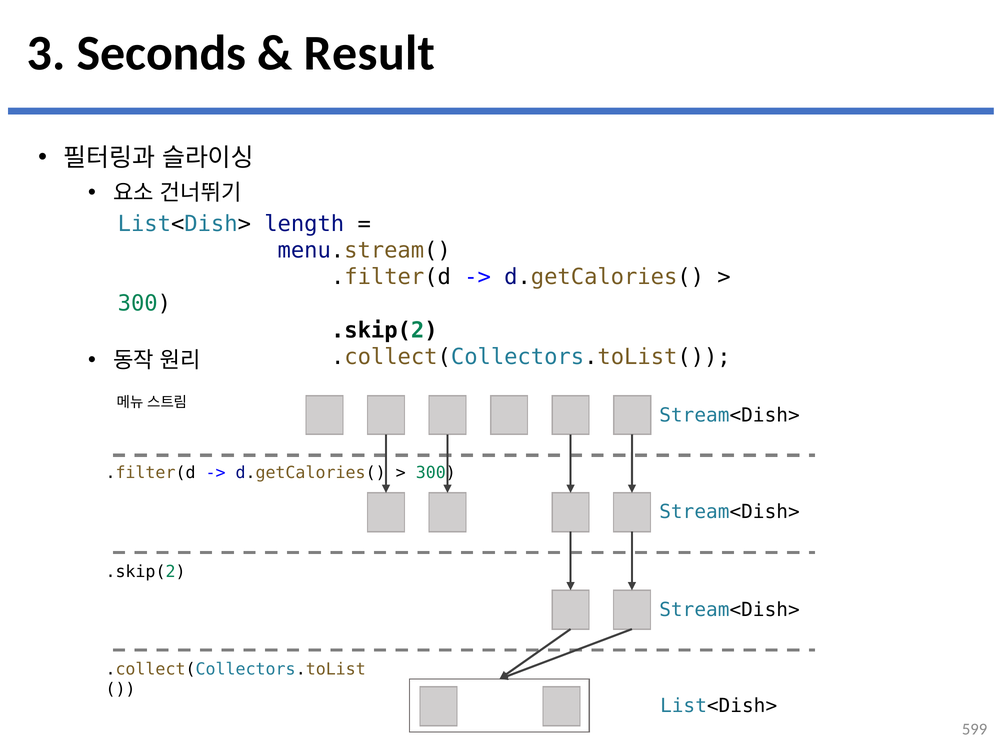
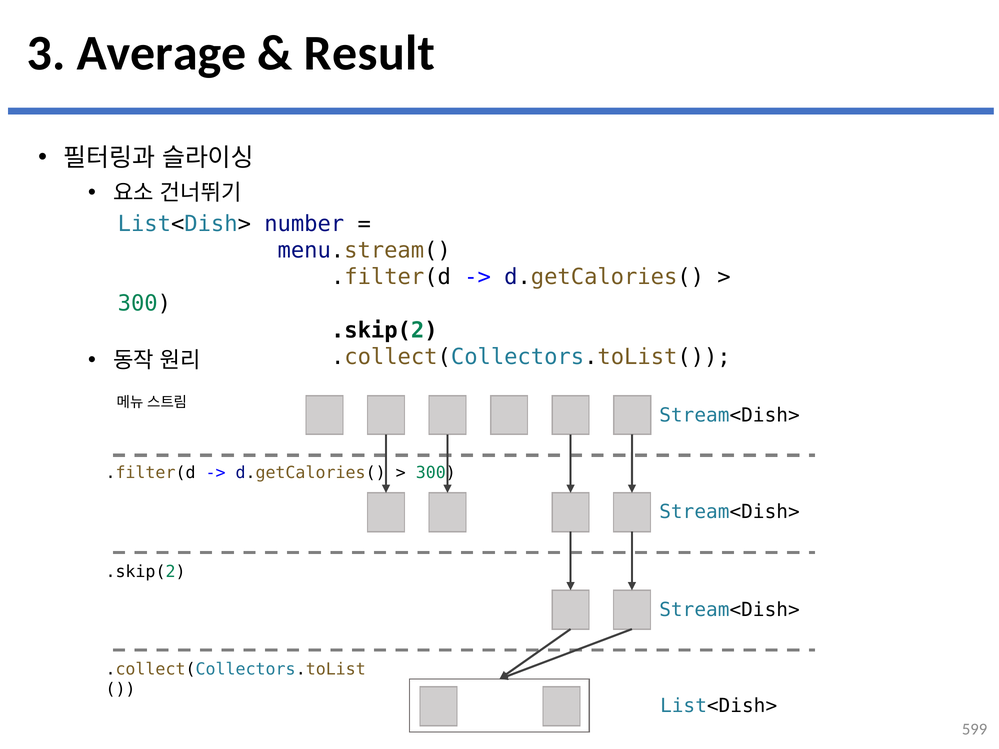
Seconds: Seconds -> Average
length: length -> number
